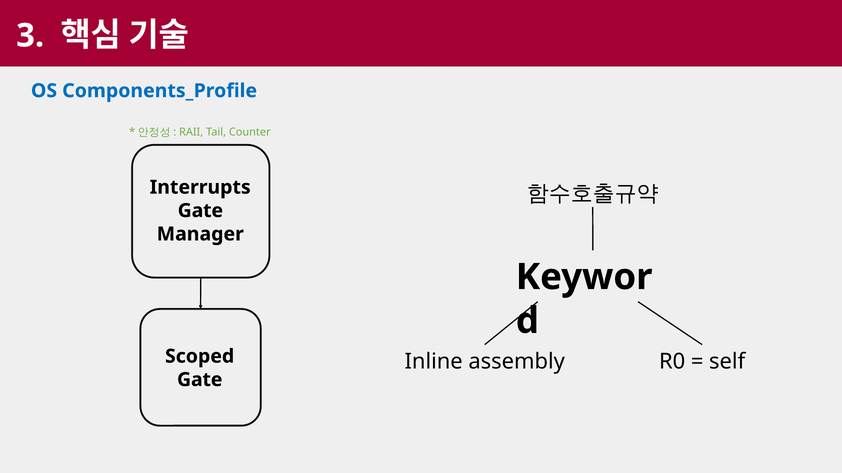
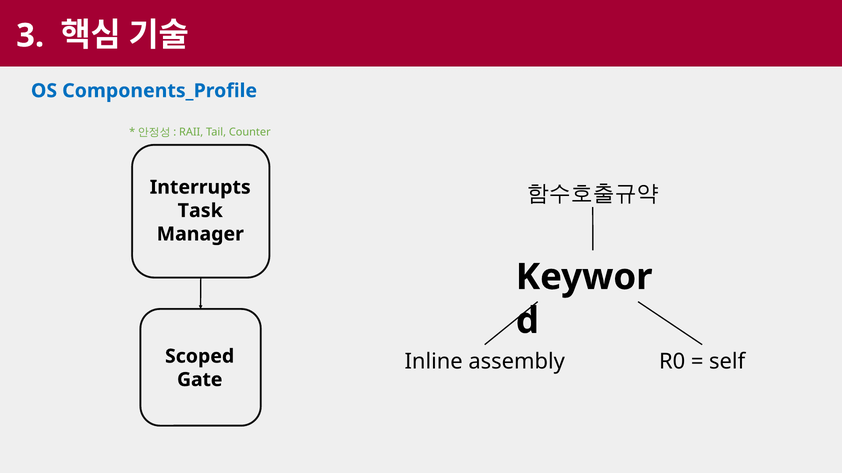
Gate at (200, 211): Gate -> Task
